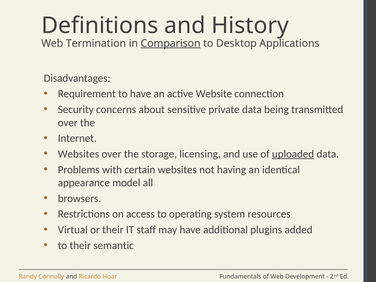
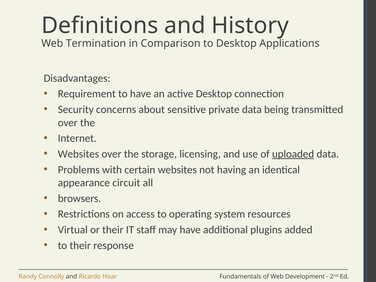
Comparison underline: present -> none
active Website: Website -> Desktop
model: model -> circuit
semantic: semantic -> response
